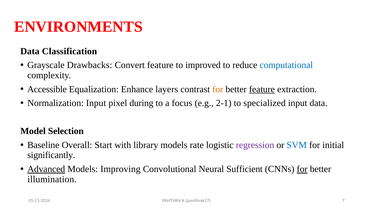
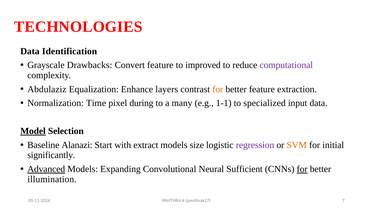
ENVIRONMENTS: ENVIRONMENTS -> TECHNOLOGIES
Classification: Classification -> Identification
computational colour: blue -> purple
Accessible: Accessible -> Abdulaziz
feature at (262, 89) underline: present -> none
Normalization Input: Input -> Time
focus: focus -> many
2-1: 2-1 -> 1-1
Model underline: none -> present
Overall: Overall -> Alanazi
library: library -> extract
rate: rate -> size
SVM colour: blue -> orange
Improving: Improving -> Expanding
